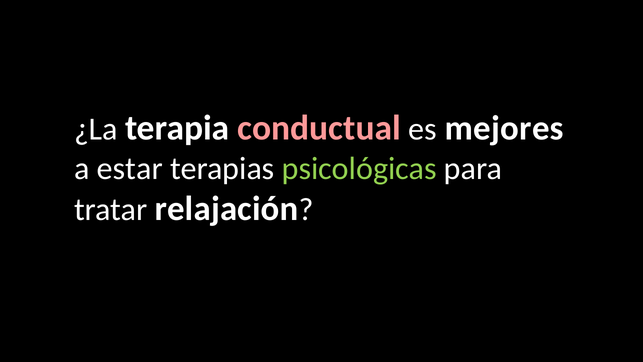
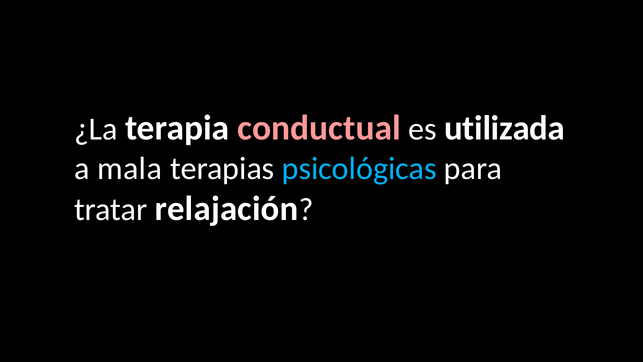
mejores: mejores -> utilizada
estar: estar -> mala
psicológicas colour: light green -> light blue
